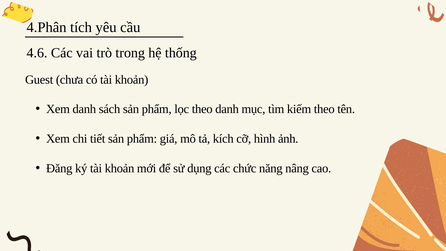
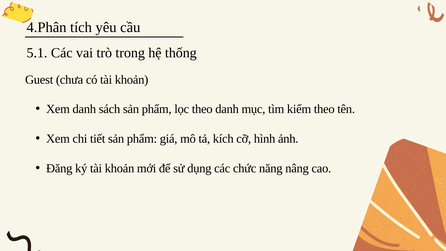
4.6: 4.6 -> 5.1
